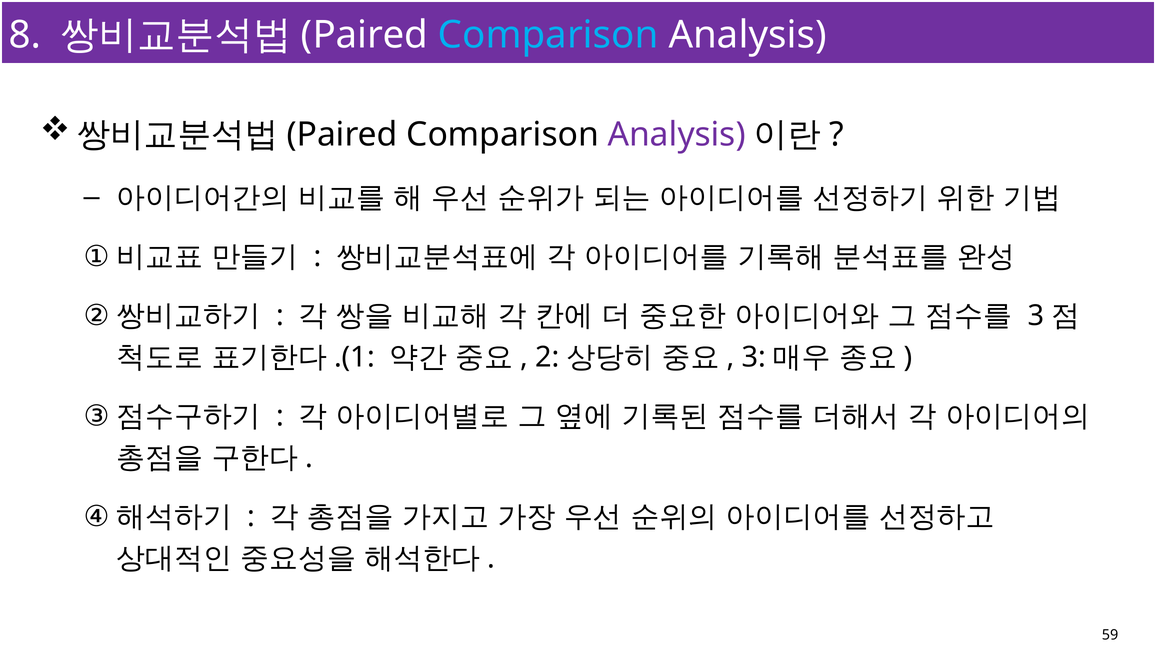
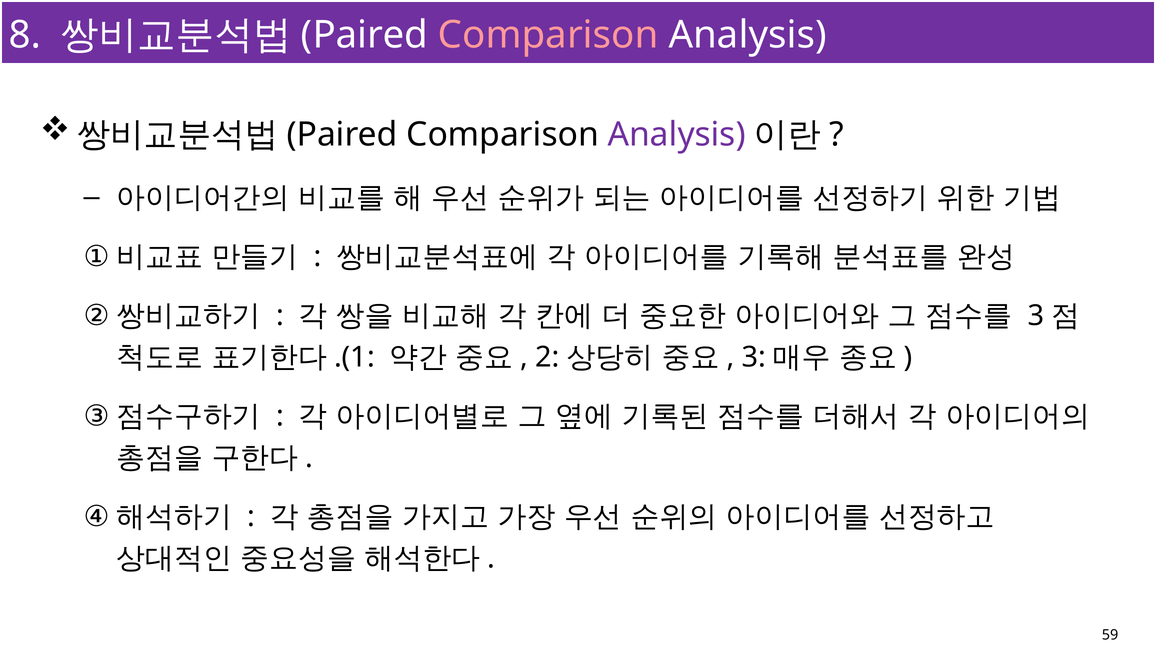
Comparison at (548, 35) colour: light blue -> pink
